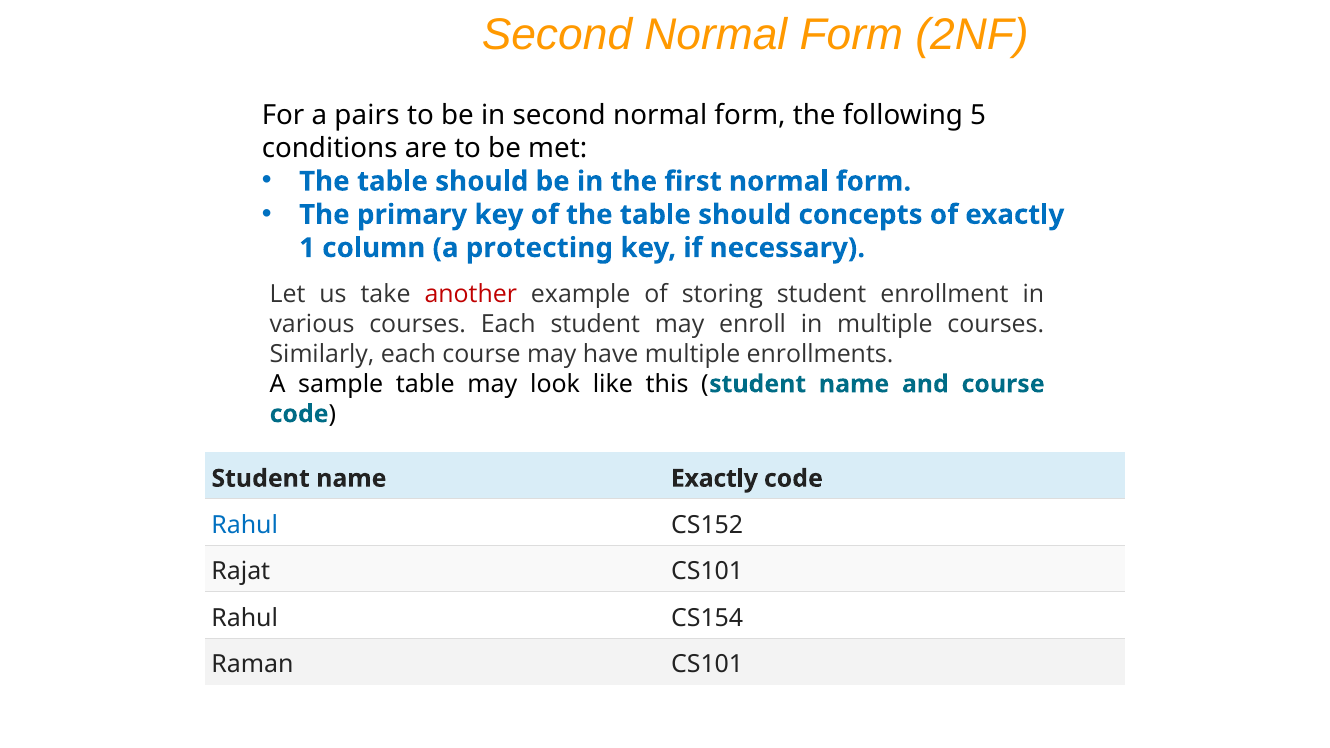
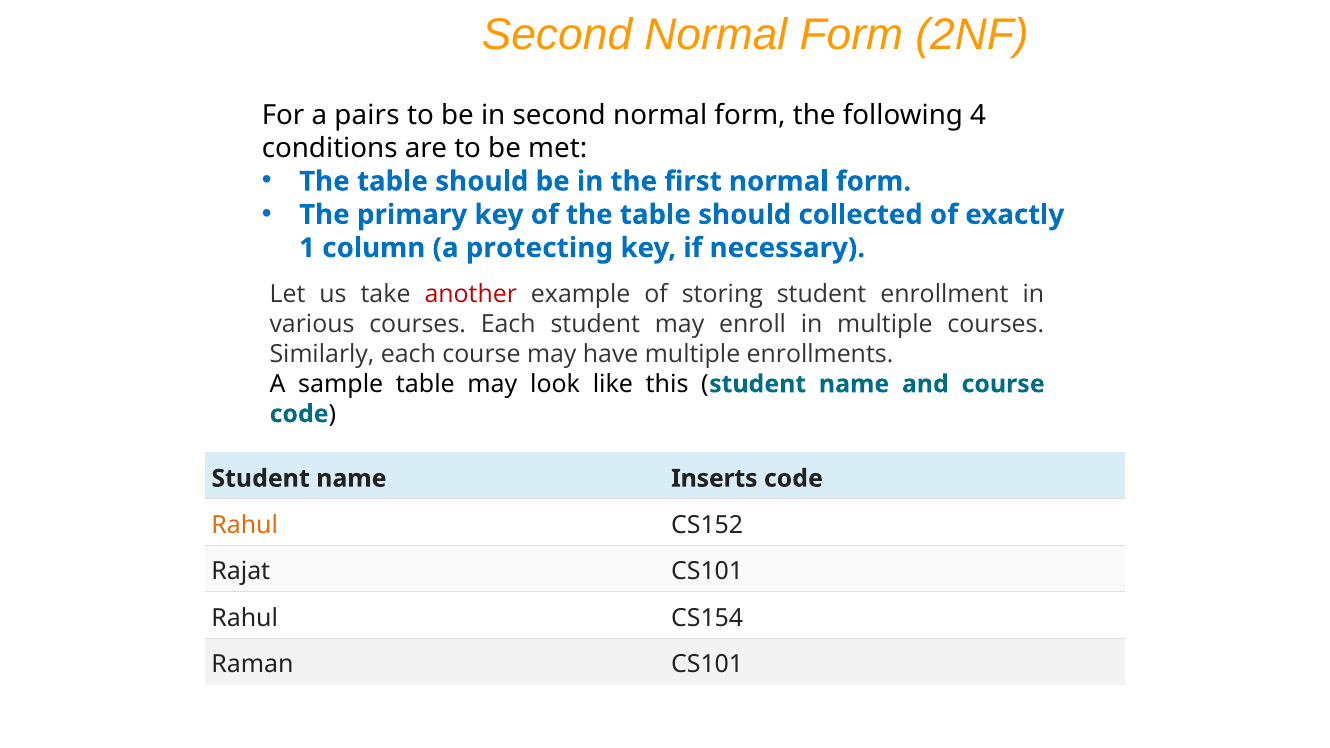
5: 5 -> 4
concepts: concepts -> collected
name Exactly: Exactly -> Inserts
Rahul at (245, 525) colour: blue -> orange
